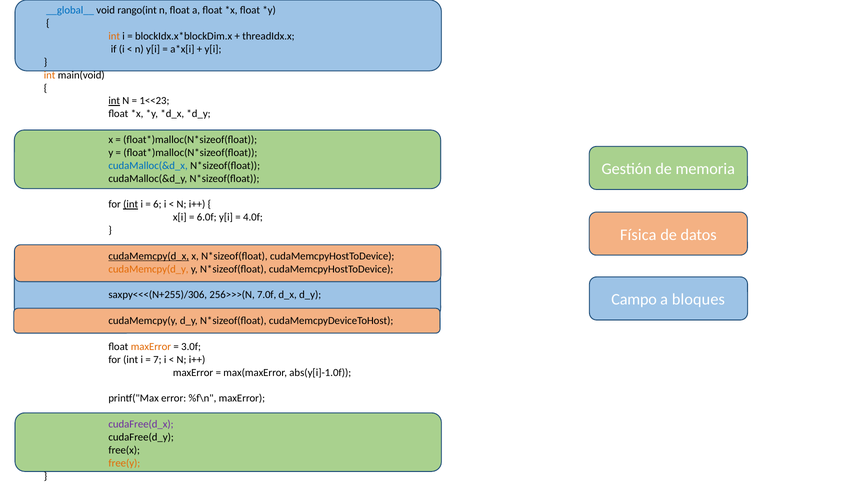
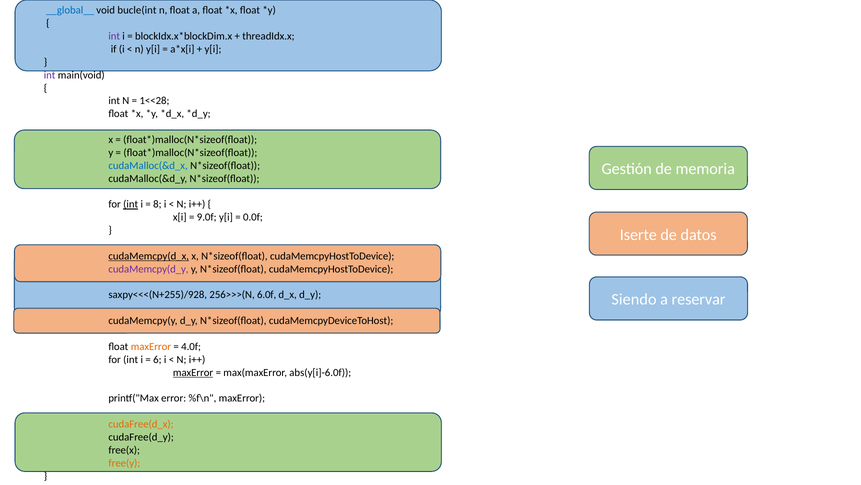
rango(int: rango(int -> bucle(int
int at (114, 36) colour: orange -> purple
int at (50, 75) colour: orange -> purple
int at (114, 101) underline: present -> none
1<<23: 1<<23 -> 1<<28
6: 6 -> 8
6.0f: 6.0f -> 9.0f
4.0f: 4.0f -> 0.0f
Física: Física -> Iserte
cudaMemcpy(d_y colour: orange -> purple
saxpy<<<(N+255)/306: saxpy<<<(N+255)/306 -> saxpy<<<(N+255)/928
7.0f: 7.0f -> 6.0f
Campo: Campo -> Siendo
bloques: bloques -> reservar
3.0f: 3.0f -> 4.0f
7: 7 -> 6
maxError at (193, 372) underline: none -> present
abs(y[i]-1.0f: abs(y[i]-1.0f -> abs(y[i]-6.0f
cudaFree(d_x colour: purple -> orange
